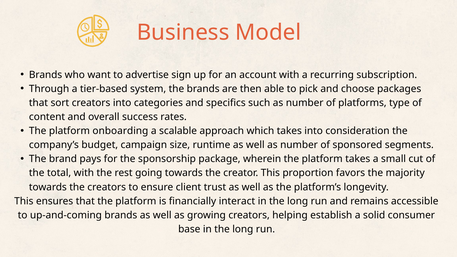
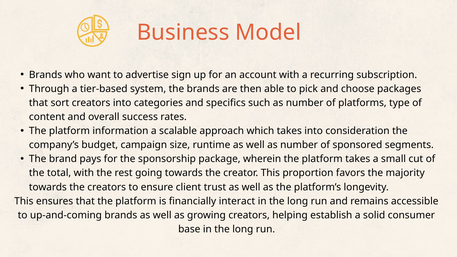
onboarding: onboarding -> information
